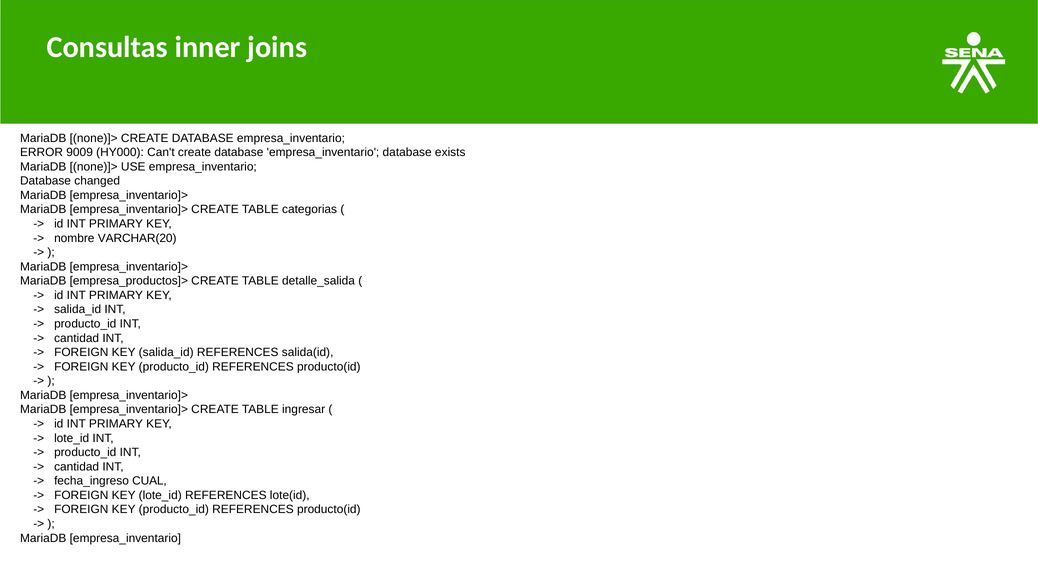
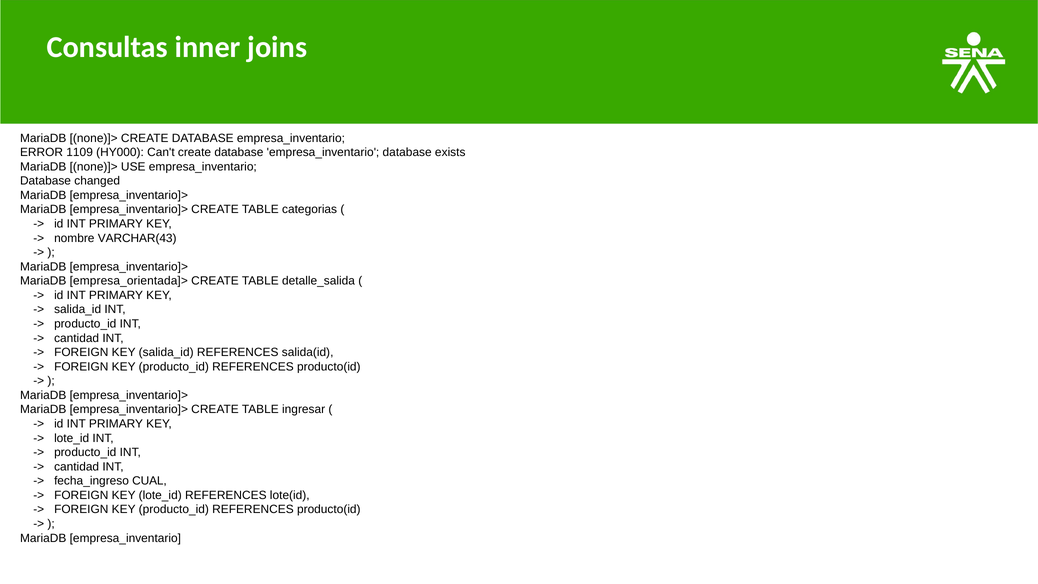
9009: 9009 -> 1109
VARCHAR(20: VARCHAR(20 -> VARCHAR(43
empresa_productos]>: empresa_productos]> -> empresa_orientada]>
